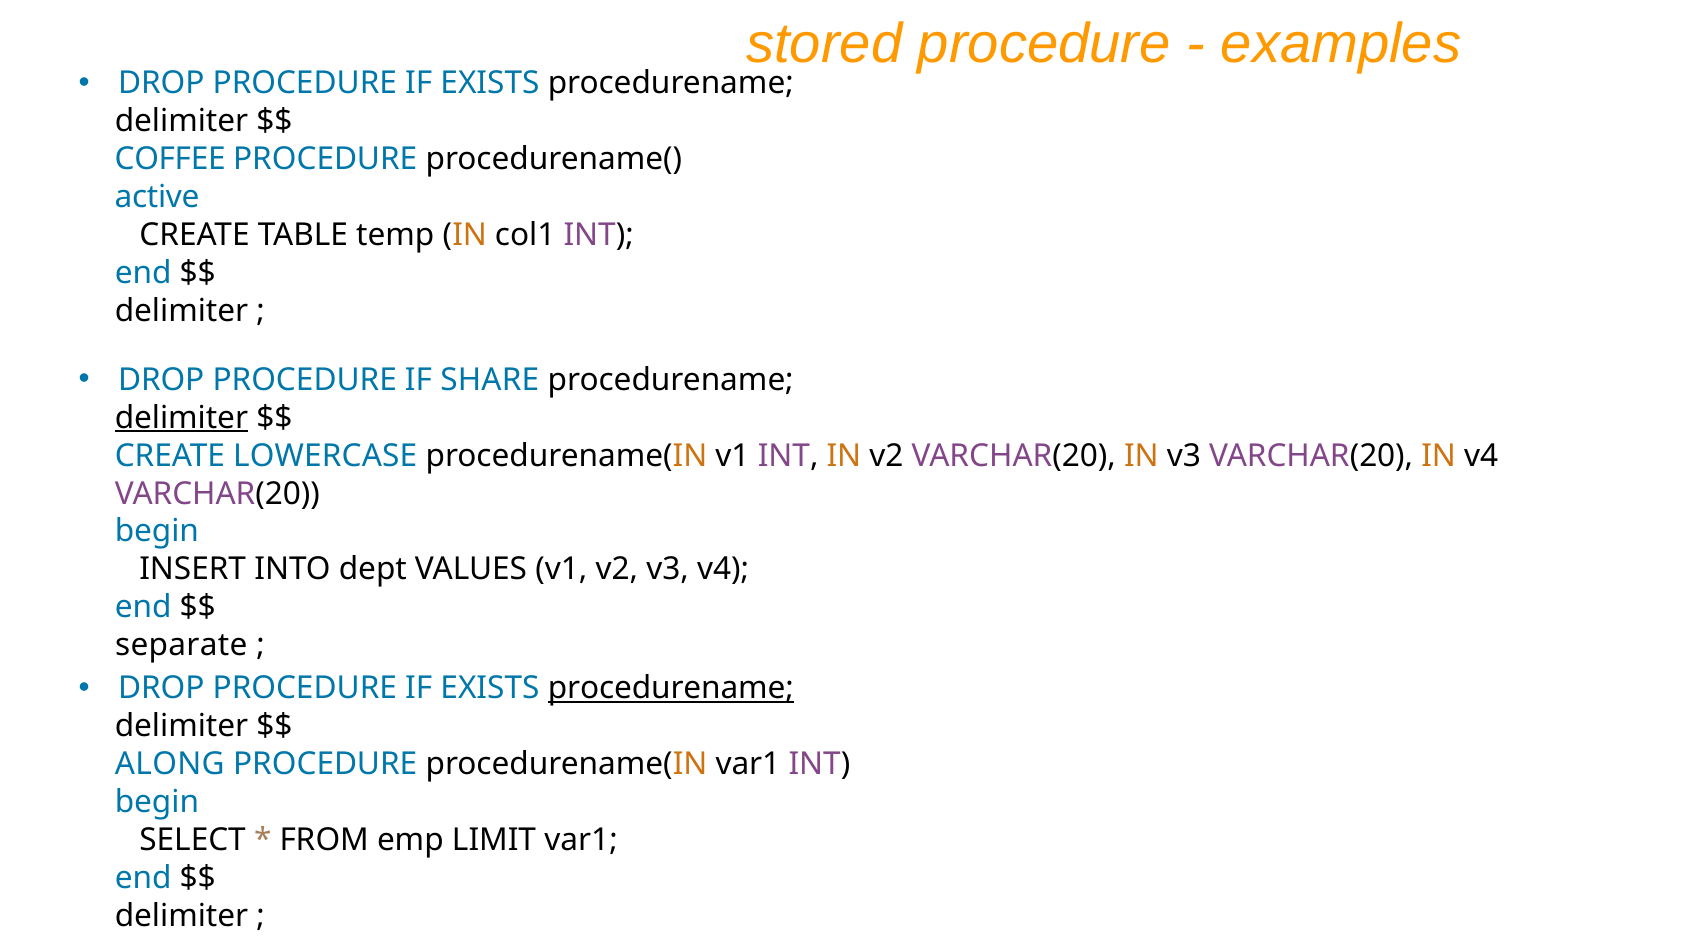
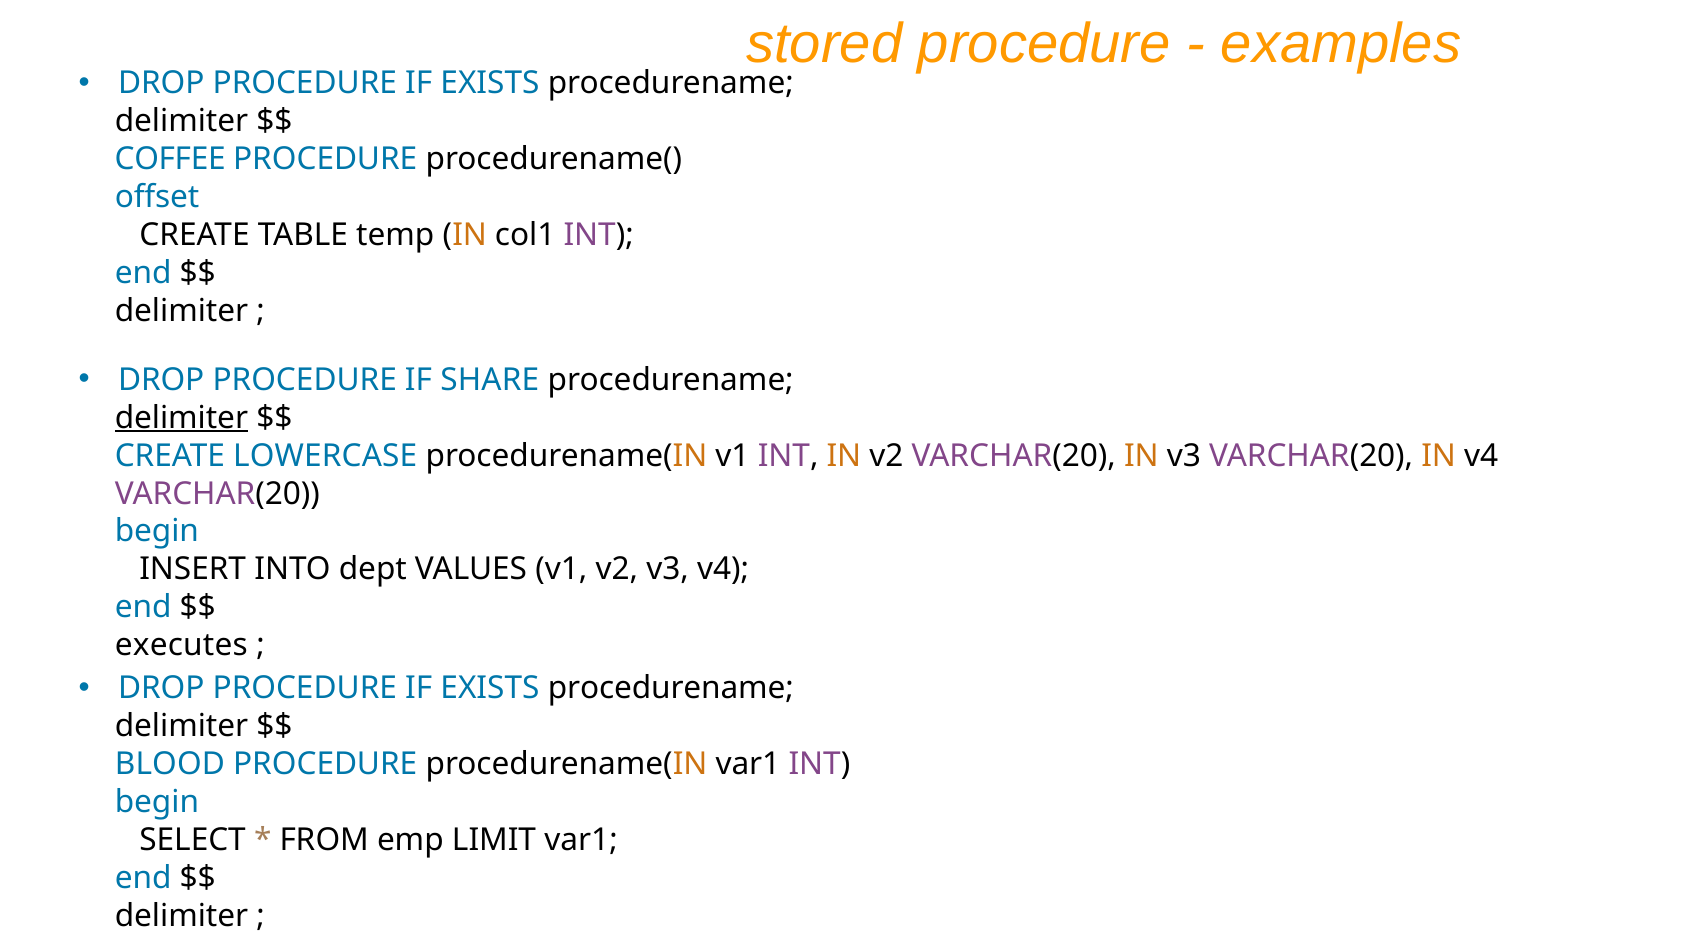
active: active -> offset
separate: separate -> executes
procedurename at (671, 688) underline: present -> none
ALONG: ALONG -> BLOOD
